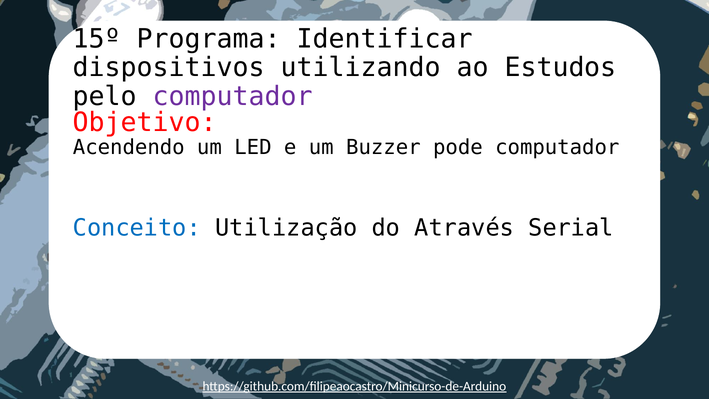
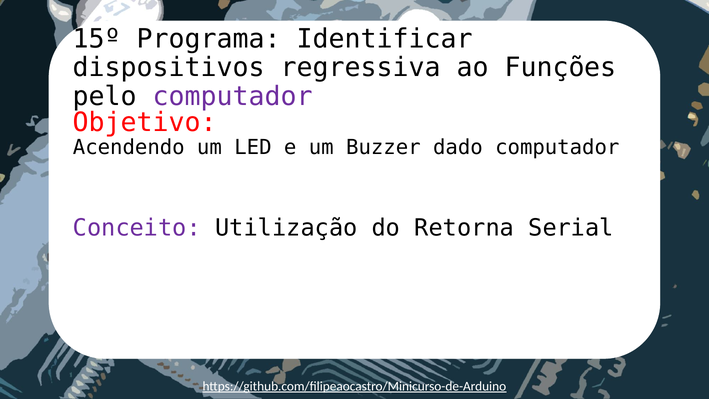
utilizando: utilizando -> regressiva
Estudos: Estudos -> Funções
pode: pode -> dado
Conceito colour: blue -> purple
Através: Através -> Retorna
